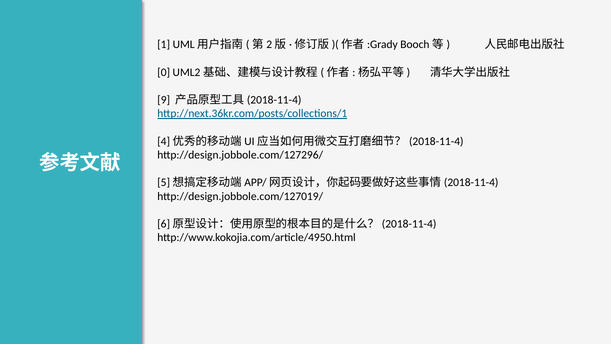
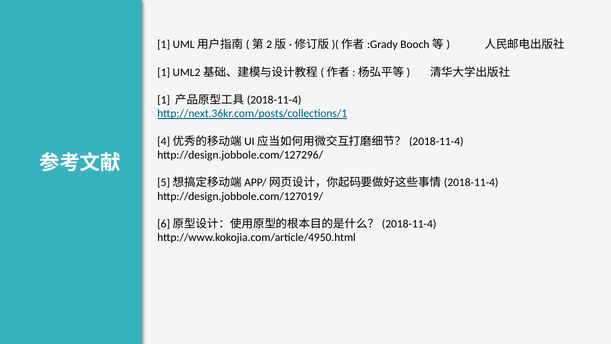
0 at (164, 72): 0 -> 1
9 at (164, 100): 9 -> 1
